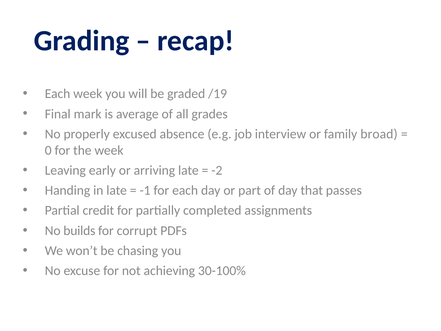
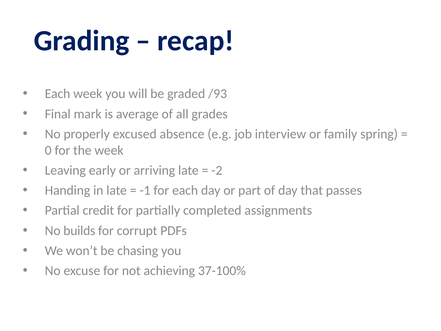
/19: /19 -> /93
broad: broad -> spring
30-100%: 30-100% -> 37-100%
